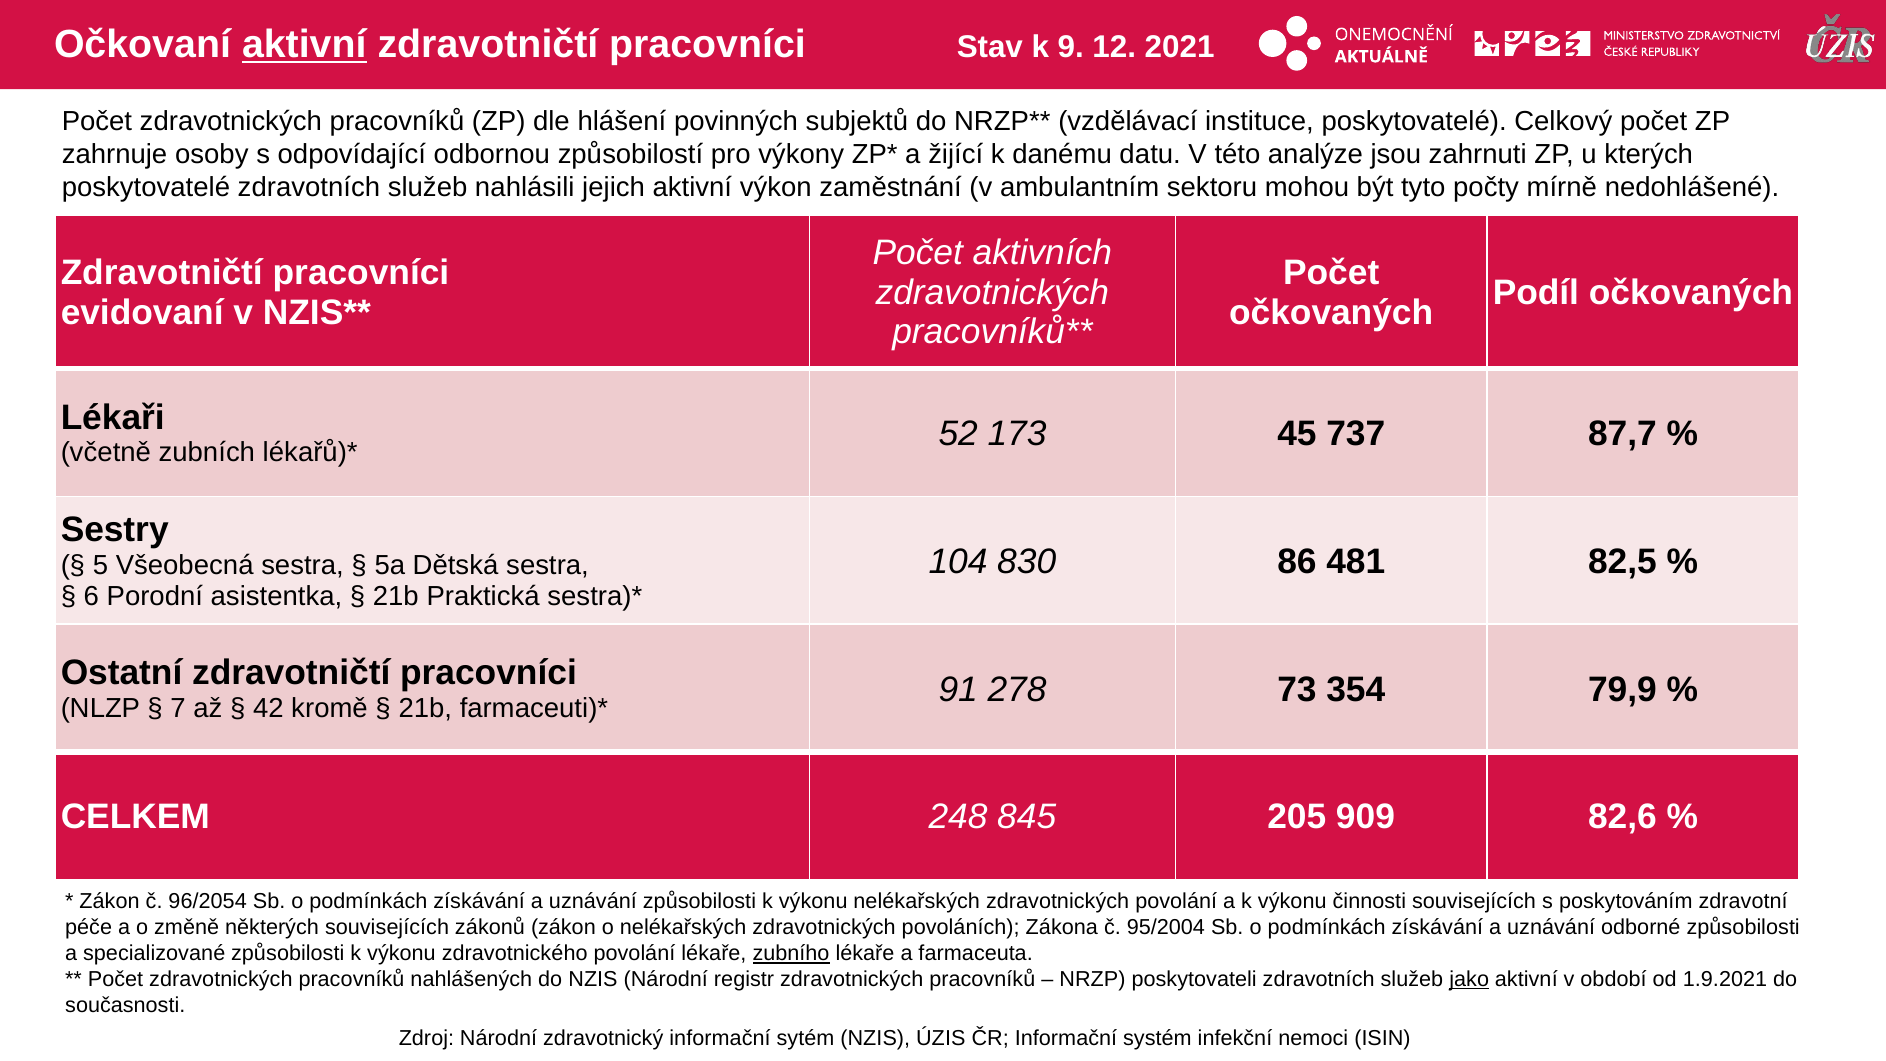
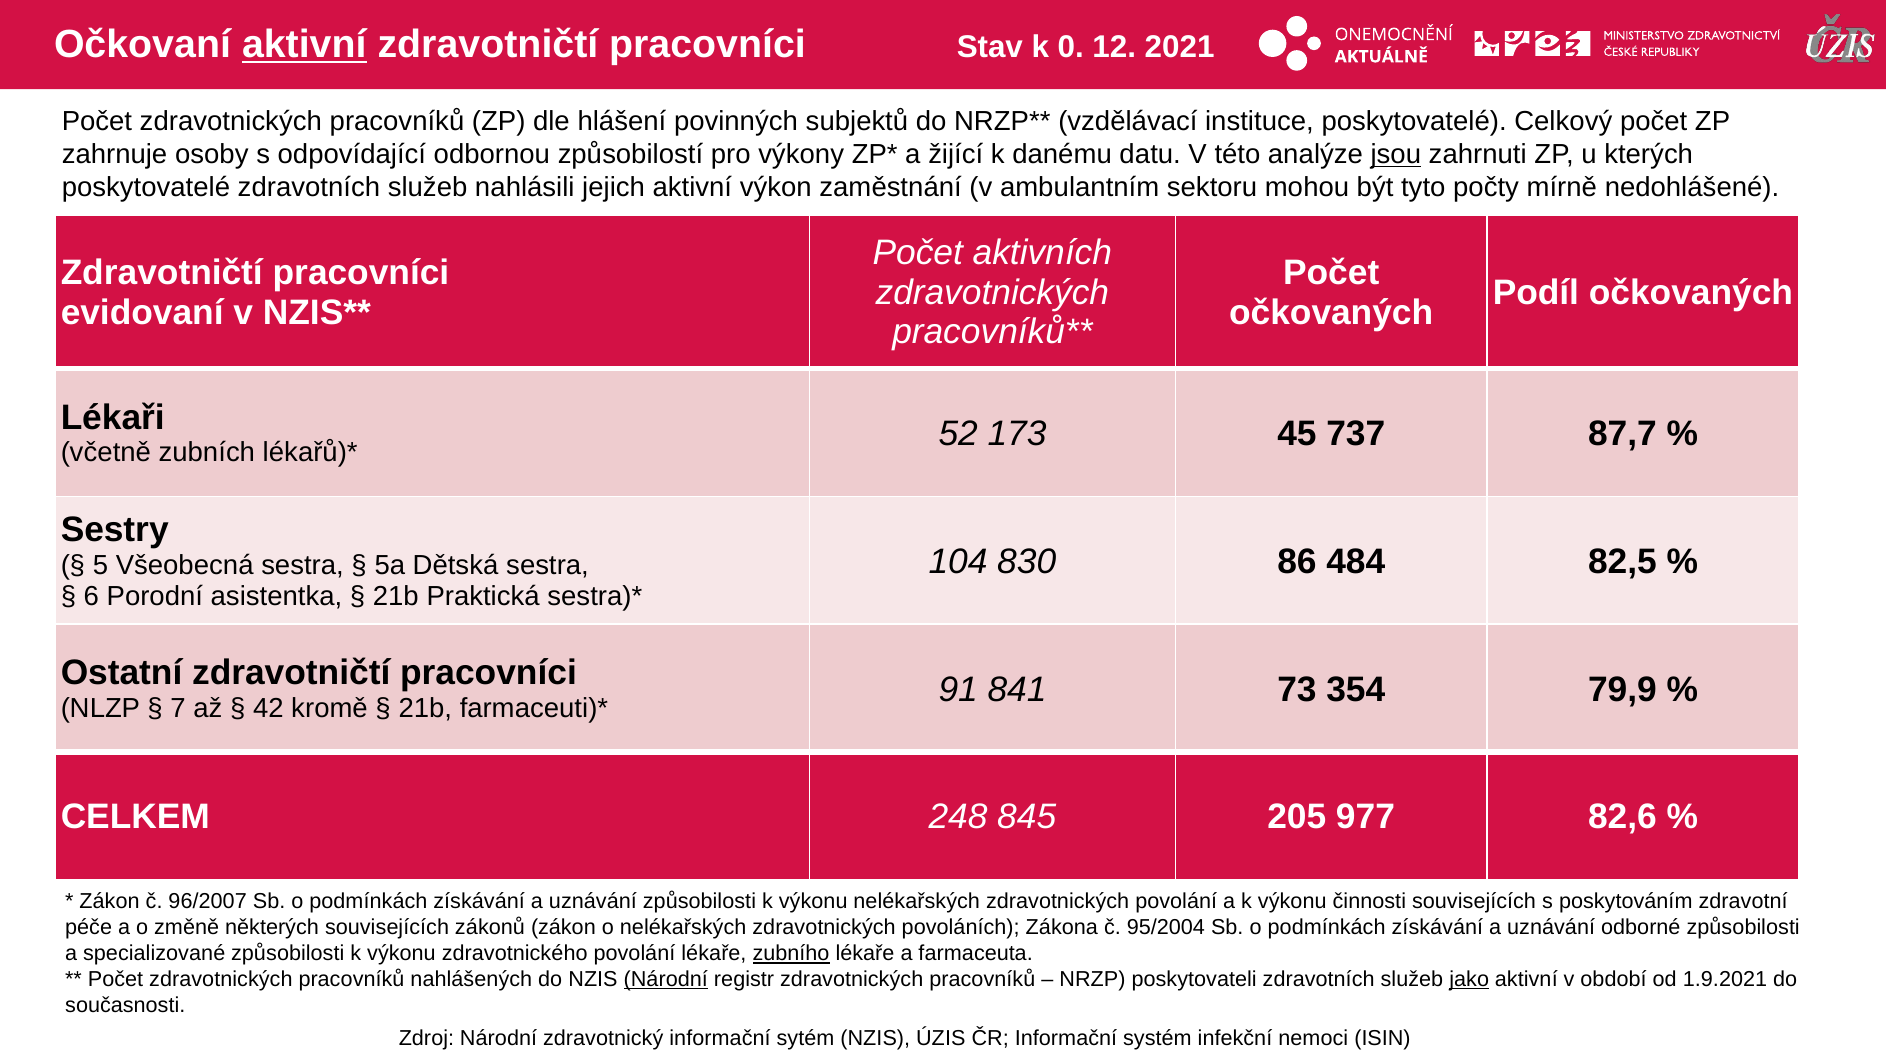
9: 9 -> 0
jsou underline: none -> present
481: 481 -> 484
278: 278 -> 841
909: 909 -> 977
96/2054: 96/2054 -> 96/2007
Národní at (666, 979) underline: none -> present
